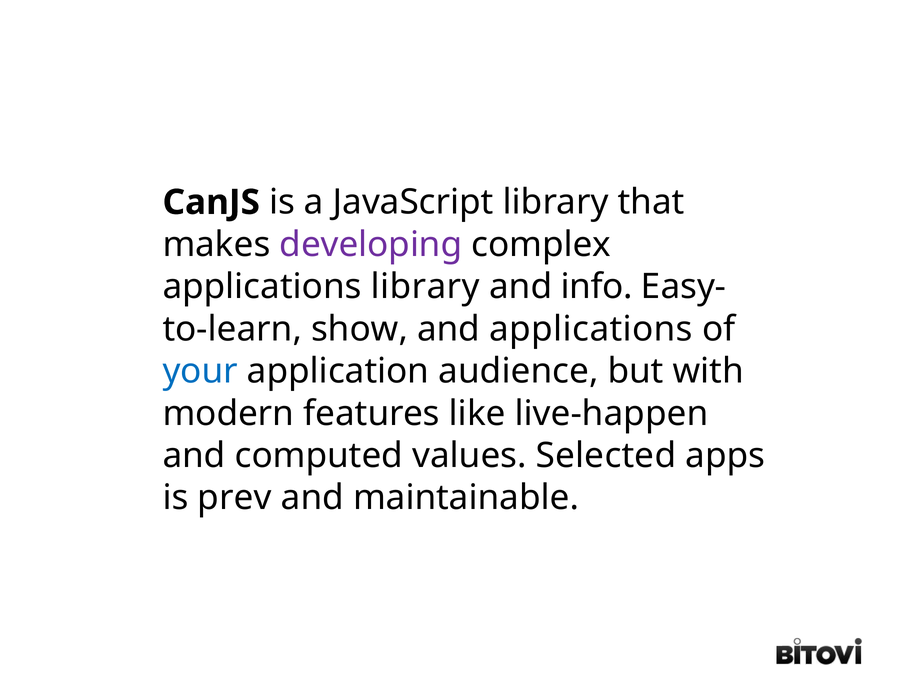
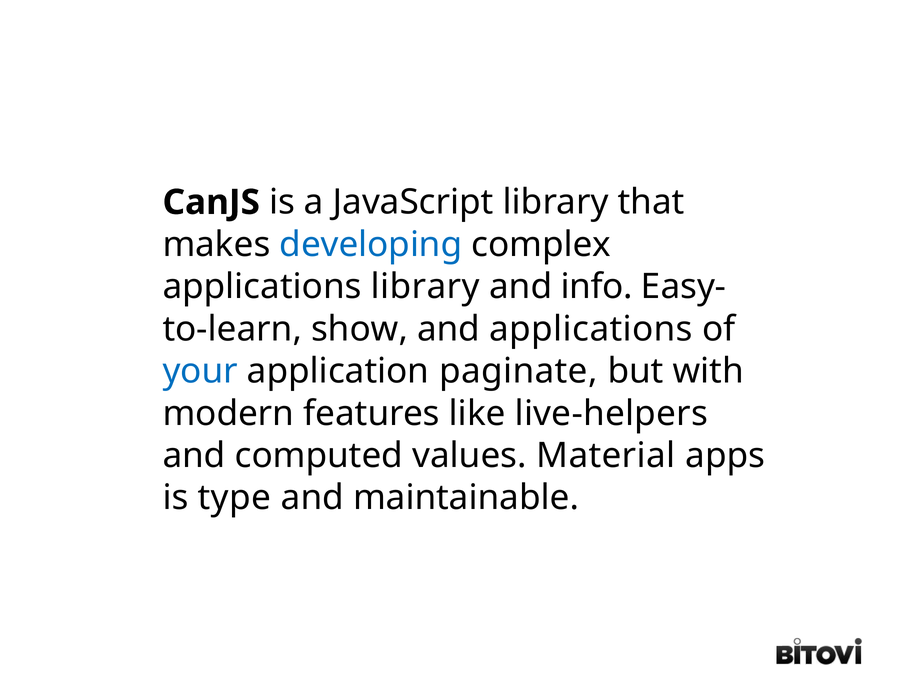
developing colour: purple -> blue
audience: audience -> paginate
live-happen: live-happen -> live-helpers
Selected: Selected -> Material
prev: prev -> type
